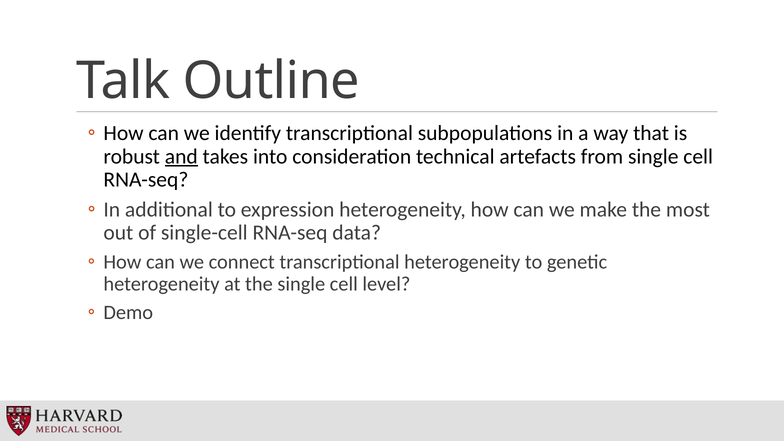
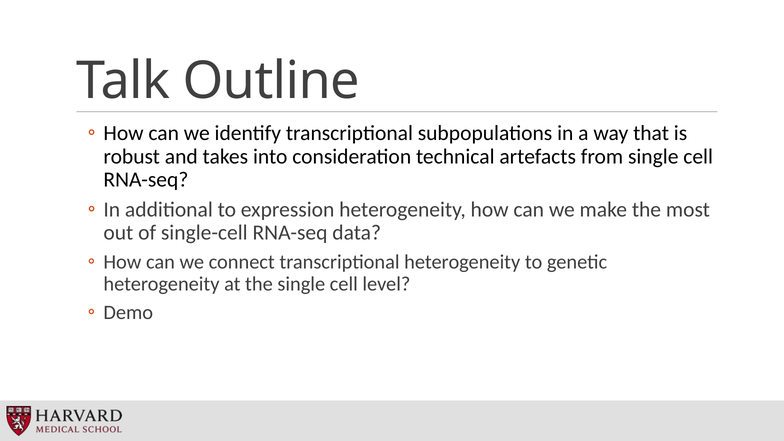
and underline: present -> none
